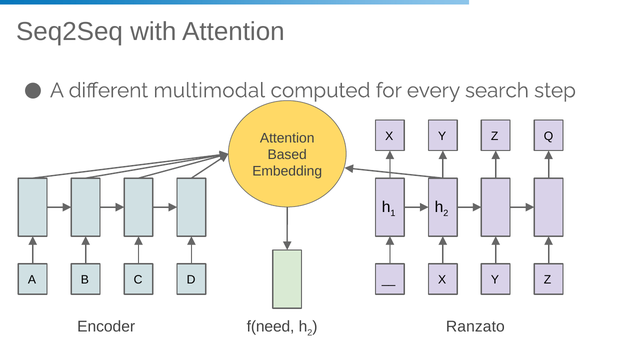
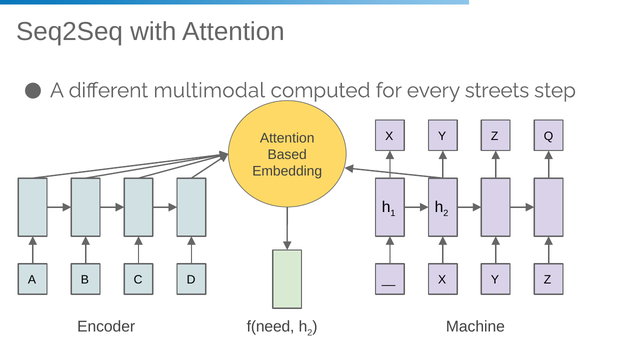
search: search -> streets
Ranzato: Ranzato -> Machine
